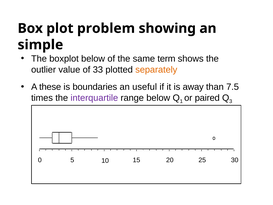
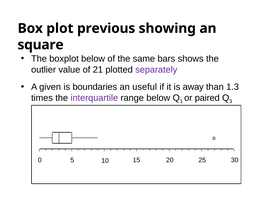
problem: problem -> previous
simple: simple -> square
term: term -> bars
33: 33 -> 21
separately colour: orange -> purple
these: these -> given
7.5: 7.5 -> 1.3
